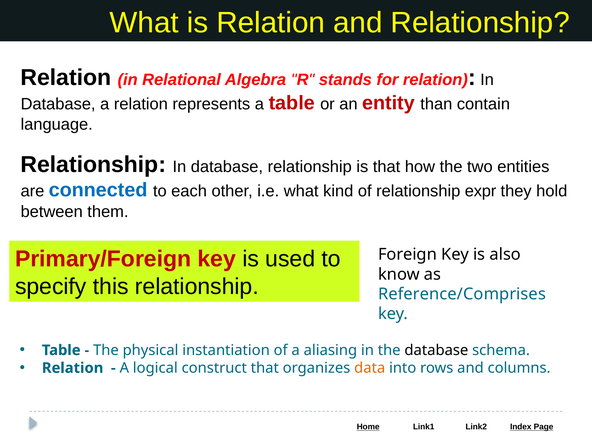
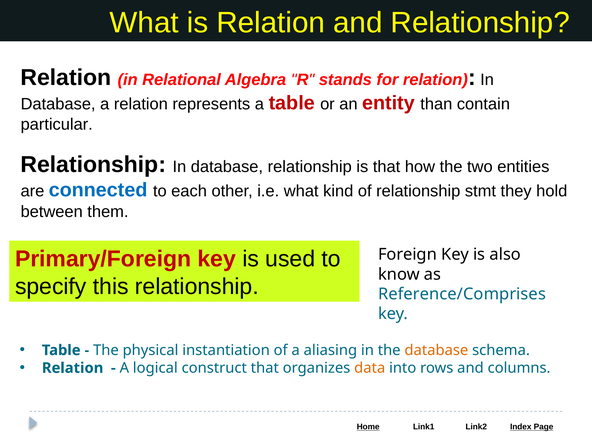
language: language -> particular
expr: expr -> stmt
database at (436, 350) colour: black -> orange
